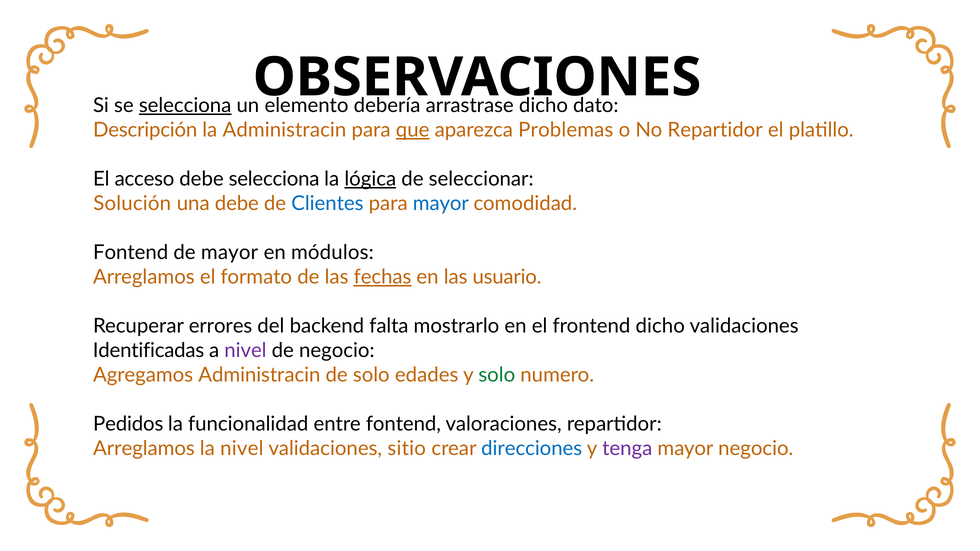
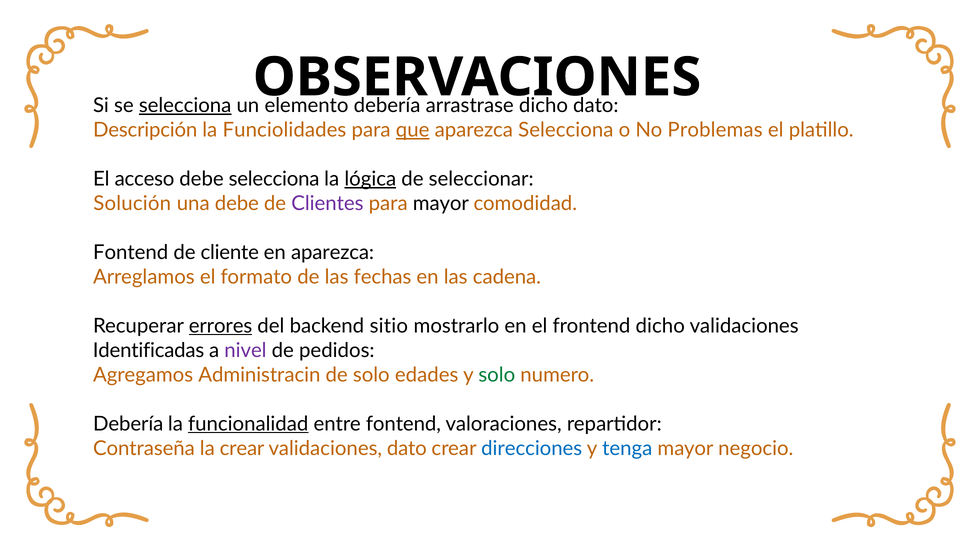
la Administracin: Administracin -> Funciolidades
aparezca Problemas: Problemas -> Selecciona
No Repartidor: Repartidor -> Problemas
Clientes colour: blue -> purple
mayor at (441, 204) colour: blue -> black
de mayor: mayor -> cliente
en módulos: módulos -> aparezca
fechas underline: present -> none
usuario: usuario -> cadena
errores underline: none -> present
falta: falta -> sitio
de negocio: negocio -> pedidos
Pedidos at (128, 424): Pedidos -> Debería
funcionalidad underline: none -> present
Arreglamos at (144, 449): Arreglamos -> Contraseña
la nivel: nivel -> crear
validaciones sitio: sitio -> dato
tenga colour: purple -> blue
